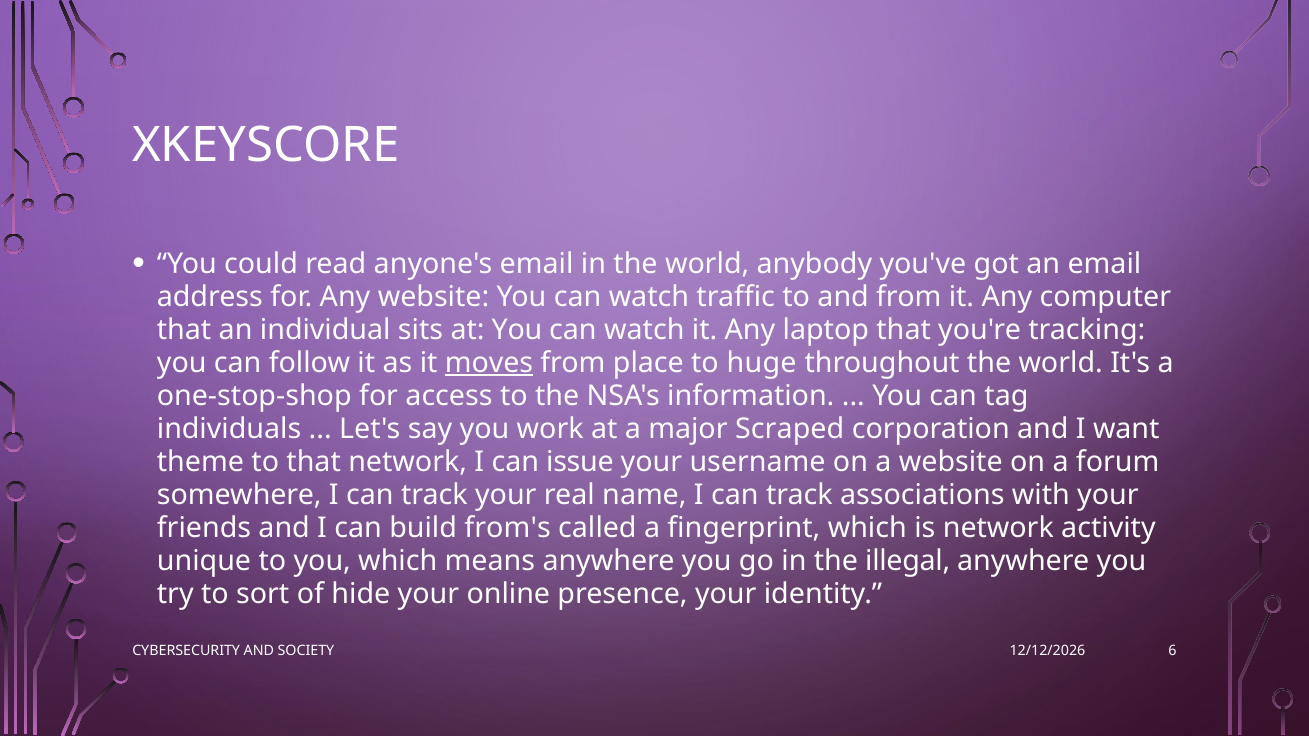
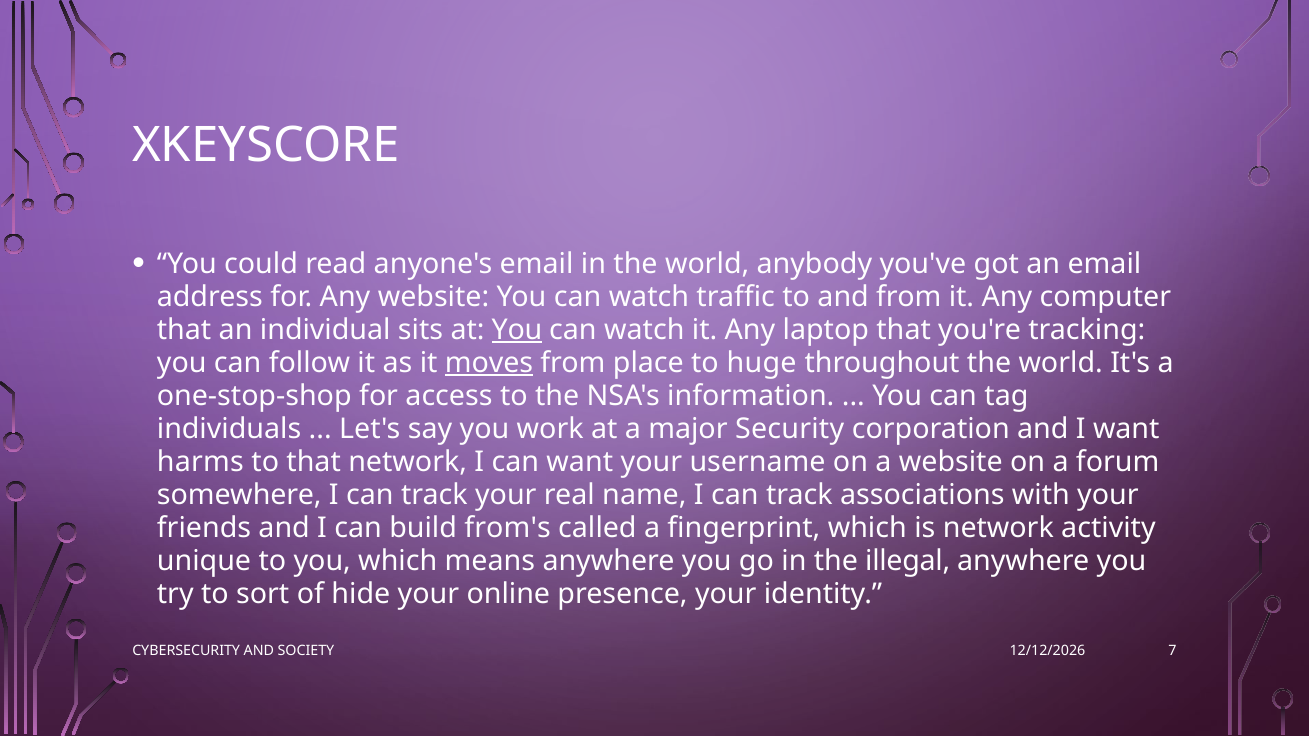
You at (517, 330) underline: none -> present
Scraped: Scraped -> Security
theme: theme -> harms
can issue: issue -> want
6: 6 -> 7
